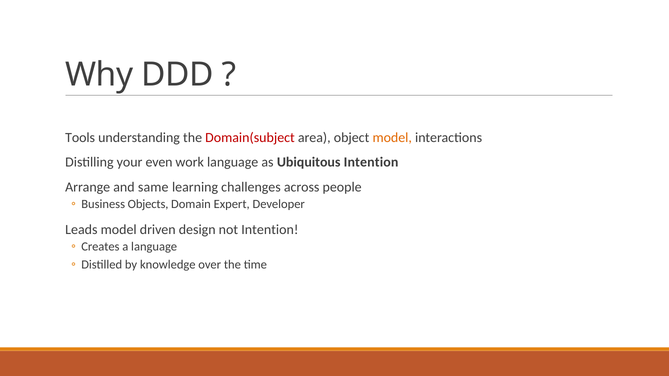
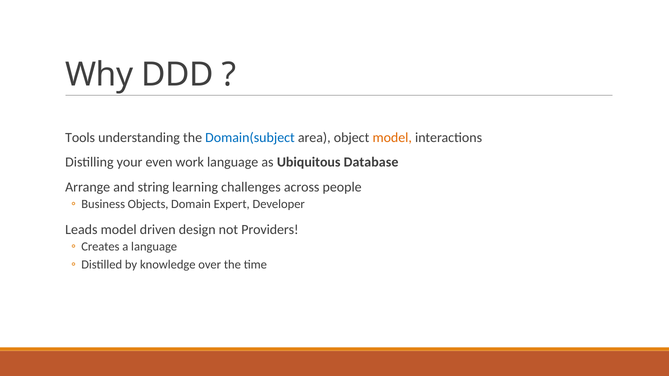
Domain(subject colour: red -> blue
Ubiquitous Intention: Intention -> Database
same: same -> string
not Intention: Intention -> Providers
